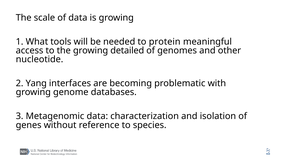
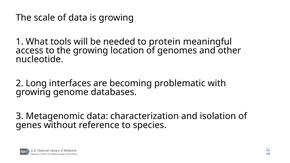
detailed: detailed -> location
Yang: Yang -> Long
